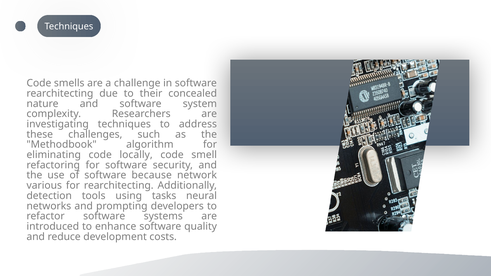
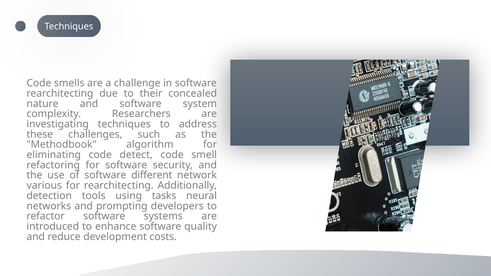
locally: locally -> detect
because: because -> different
